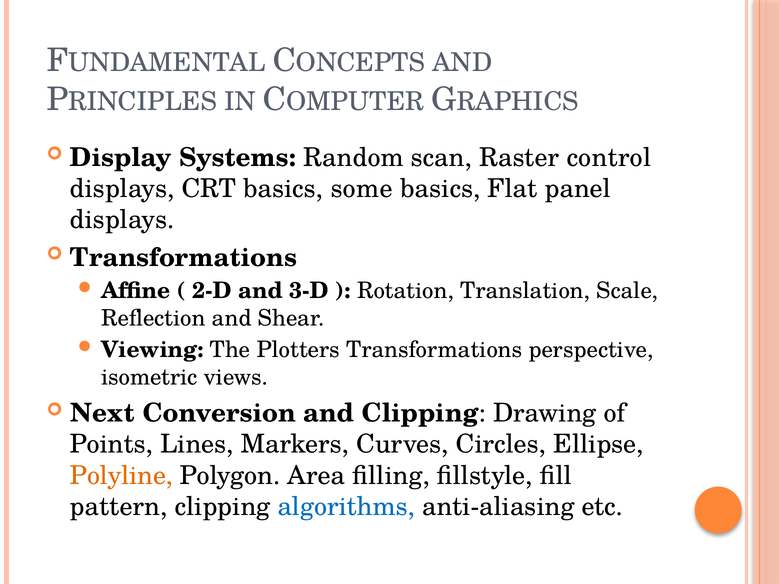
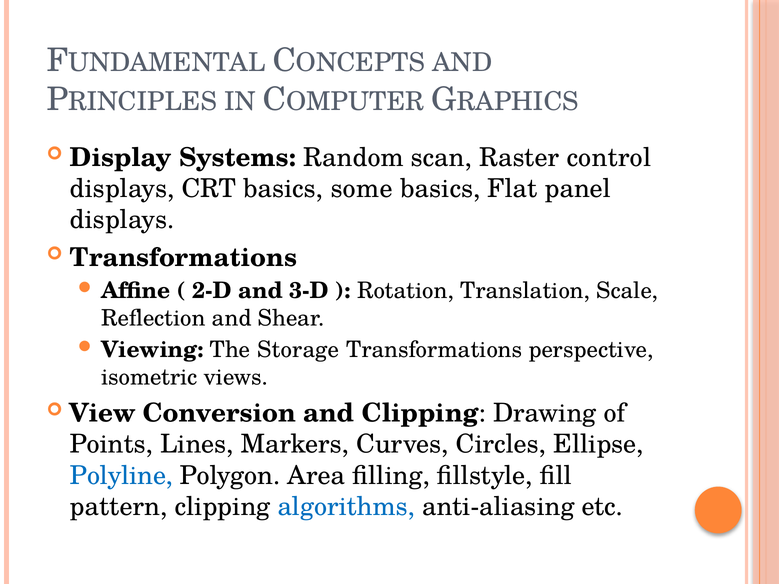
Plotters: Plotters -> Storage
Next: Next -> View
Polyline colour: orange -> blue
